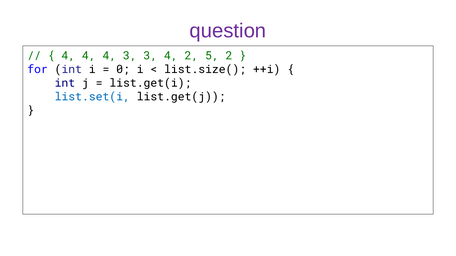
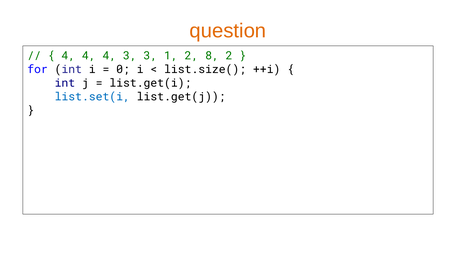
question colour: purple -> orange
3 4: 4 -> 1
5: 5 -> 8
